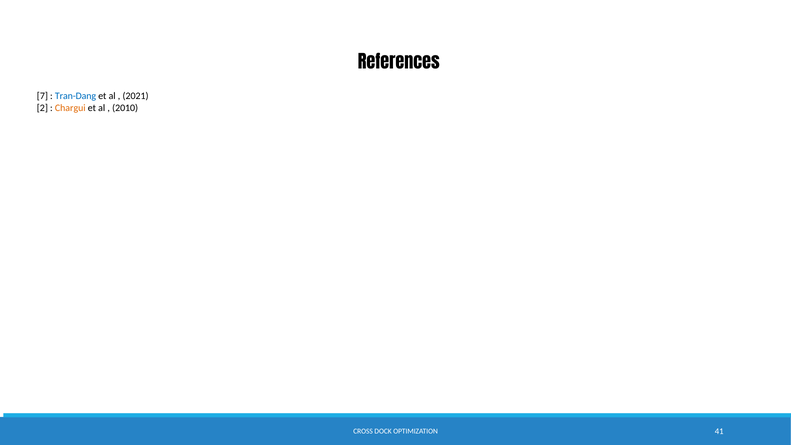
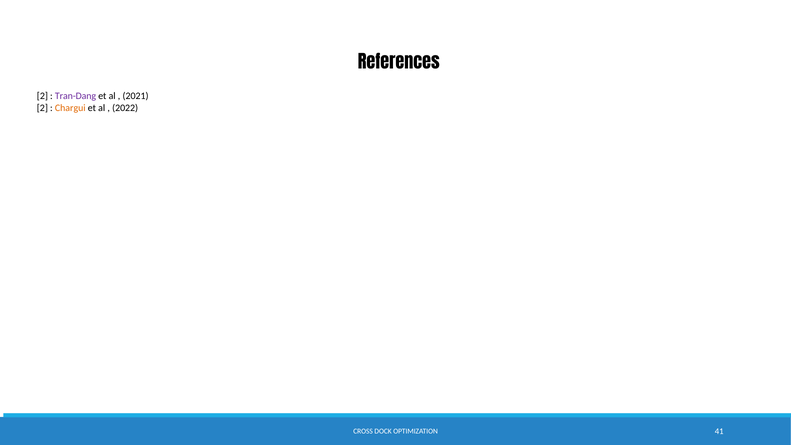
7 at (42, 96): 7 -> 2
Tran-Dang colour: blue -> purple
2010: 2010 -> 2022
